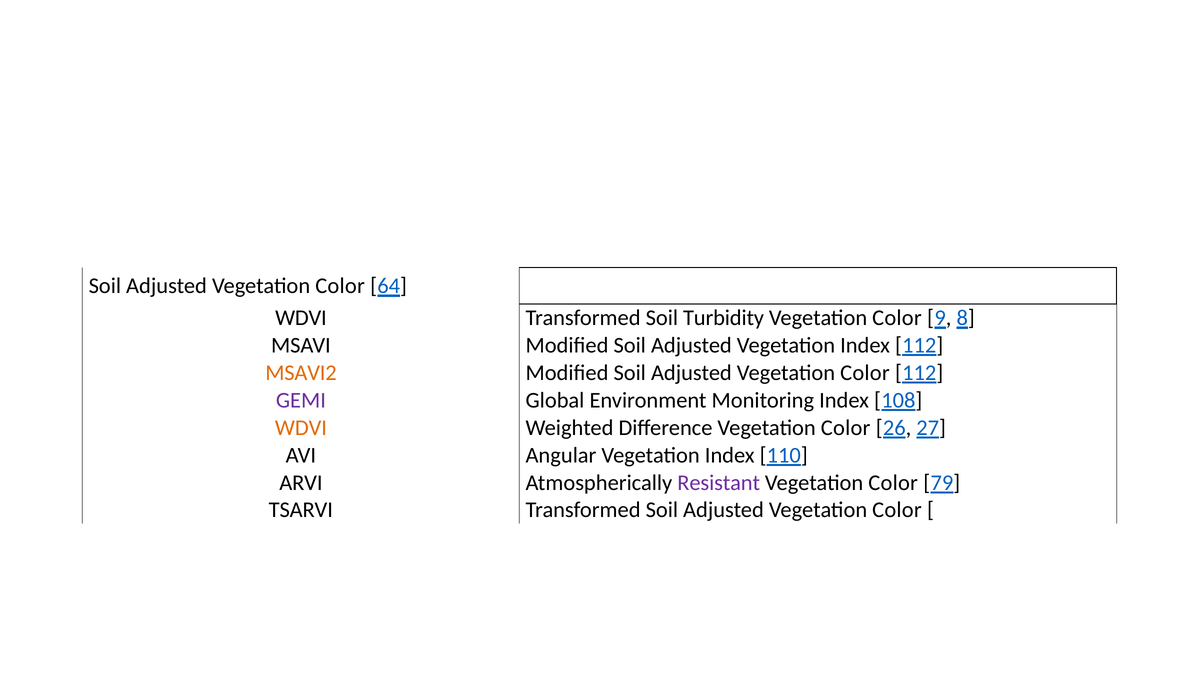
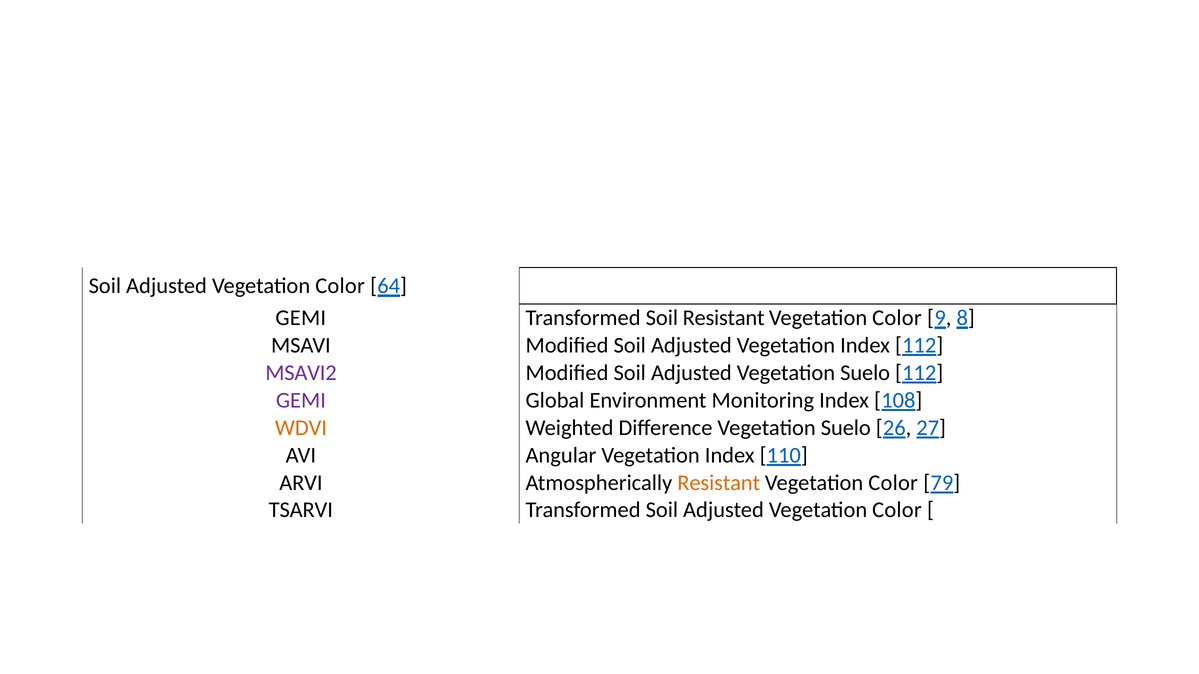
WDVI at (301, 318): WDVI -> GEMI
Soil Turbidity: Turbidity -> Resistant
MSAVI2 colour: orange -> purple
Color at (865, 373): Color -> Suelo
Difference Vegetation Color: Color -> Suelo
Resistant at (719, 483) colour: purple -> orange
